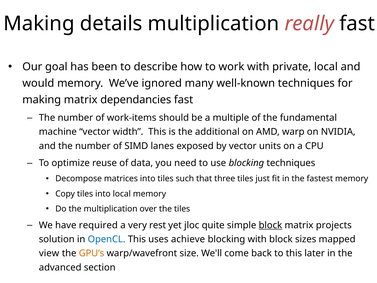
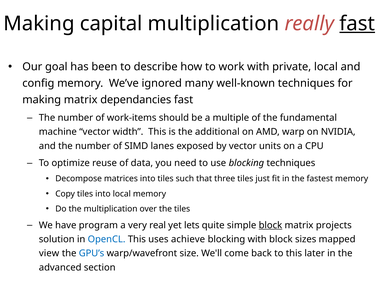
details: details -> capital
fast at (357, 24) underline: none -> present
would: would -> config
required: required -> program
rest: rest -> real
jloc: jloc -> lets
GPU’s colour: orange -> blue
